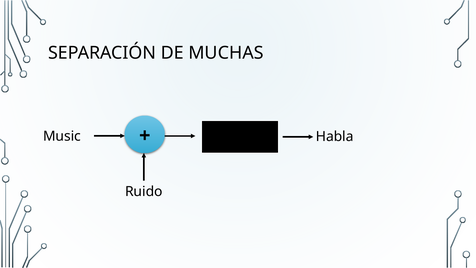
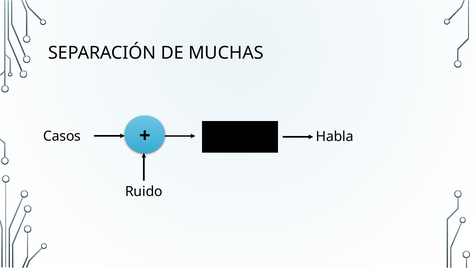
Music: Music -> Casos
